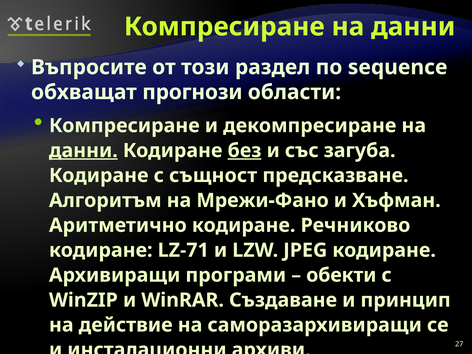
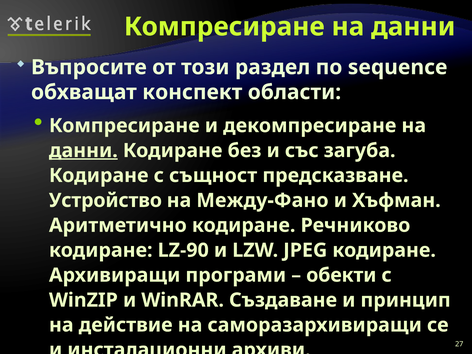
прогнози: прогнози -> конспект
без underline: present -> none
Алгоритъм: Алгоритъм -> Устройство
Мрежи-Фано: Мрежи-Фано -> Между-Фано
LZ-71: LZ-71 -> LZ-90
